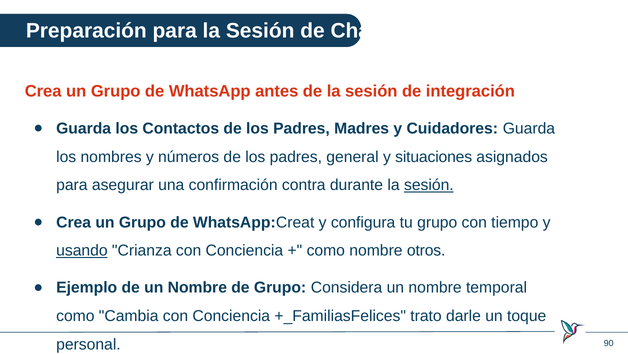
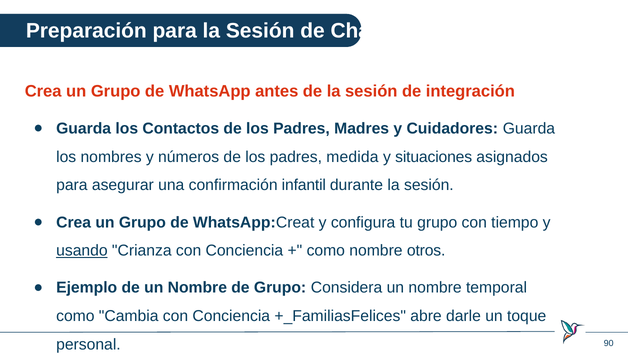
general: general -> medida
contra: contra -> infantil
sesión at (429, 185) underline: present -> none
trato: trato -> abre
